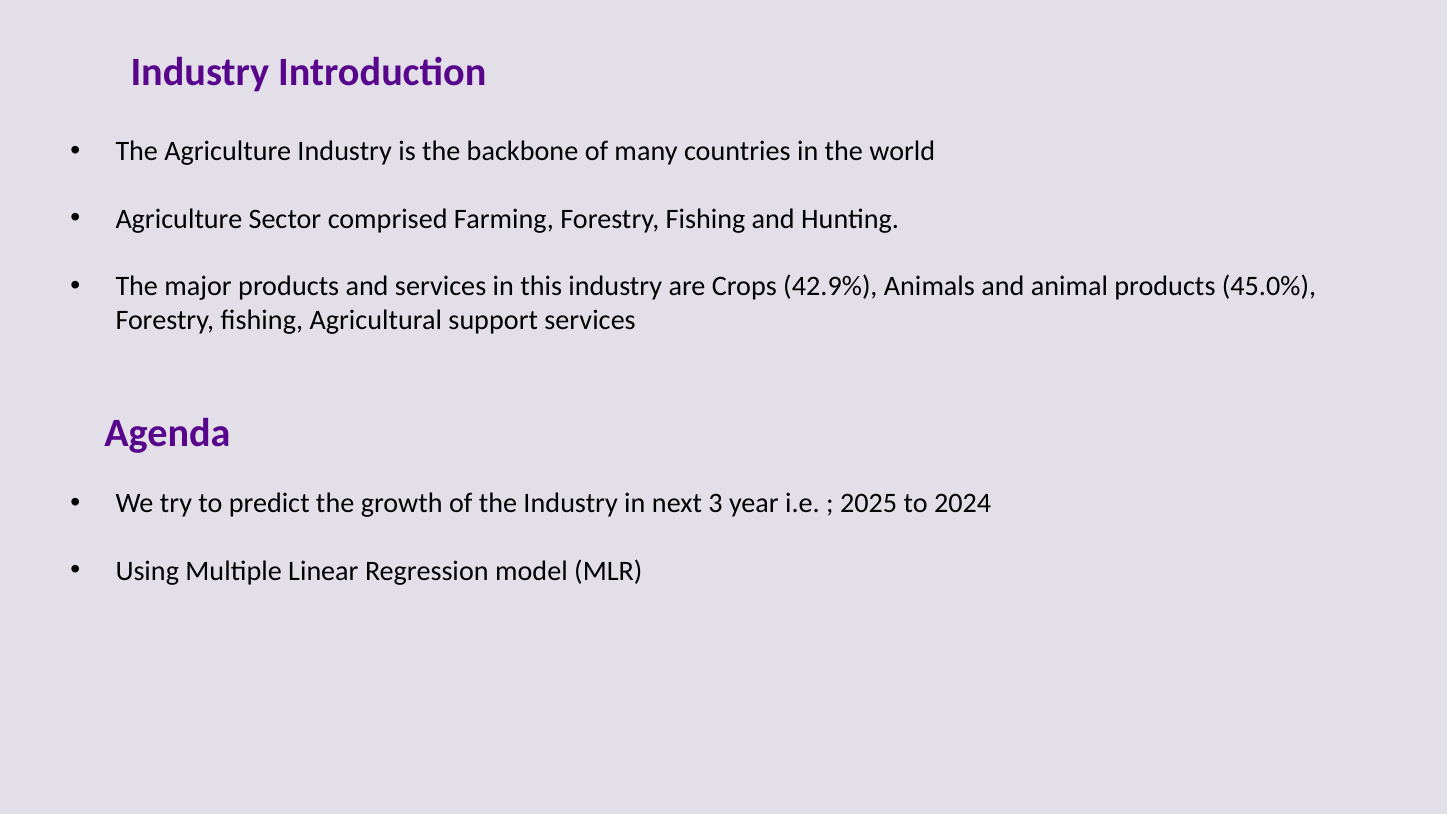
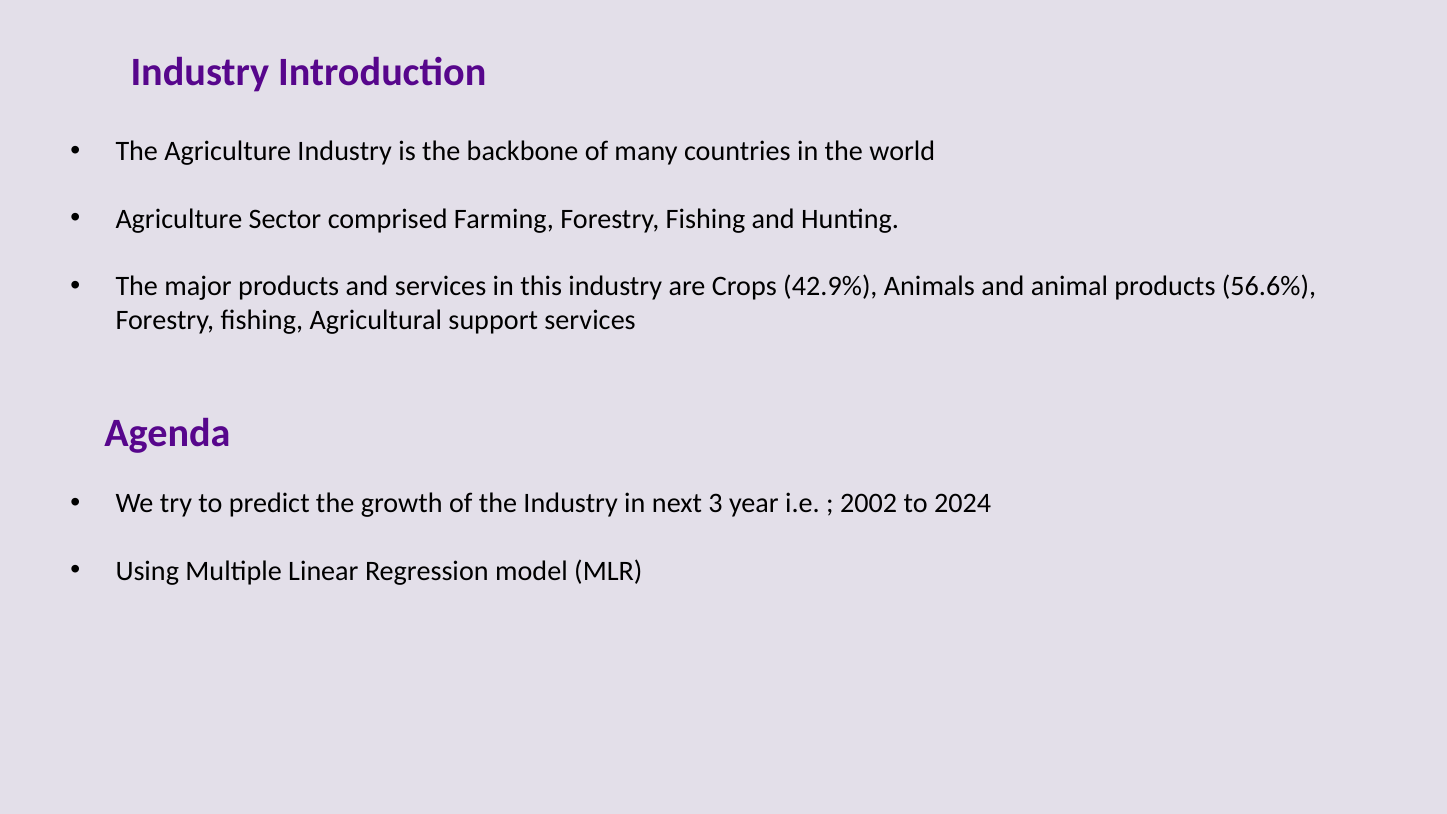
45.0%: 45.0% -> 56.6%
2025: 2025 -> 2002
